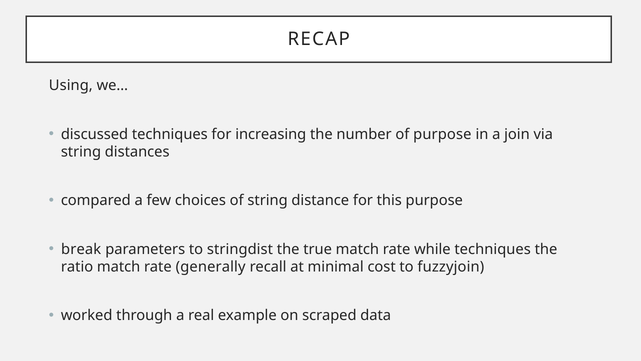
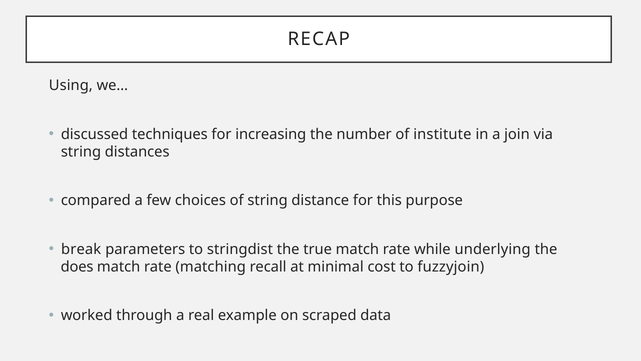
of purpose: purpose -> institute
while techniques: techniques -> underlying
ratio: ratio -> does
generally: generally -> matching
